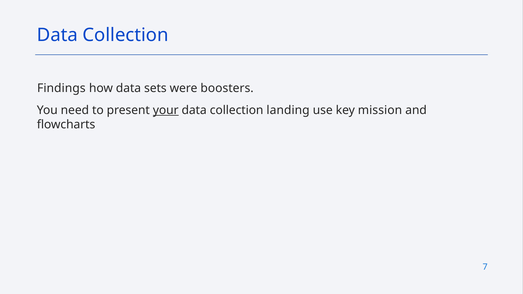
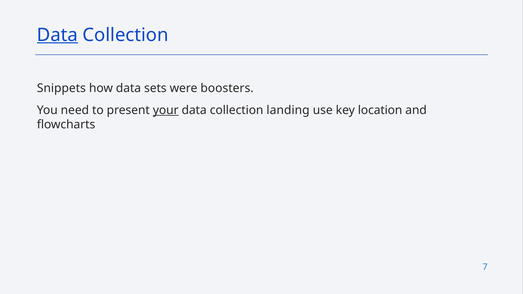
Data at (57, 35) underline: none -> present
Findings: Findings -> Snippets
mission: mission -> location
